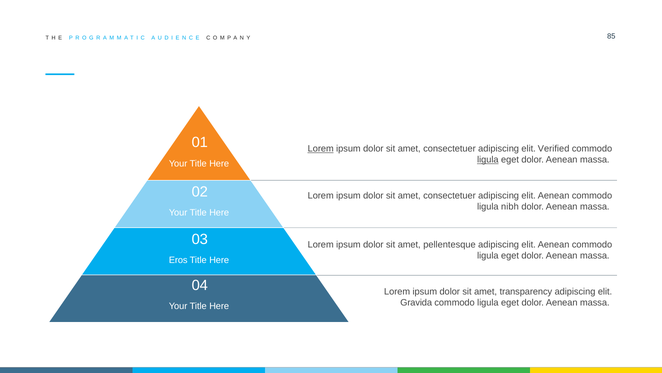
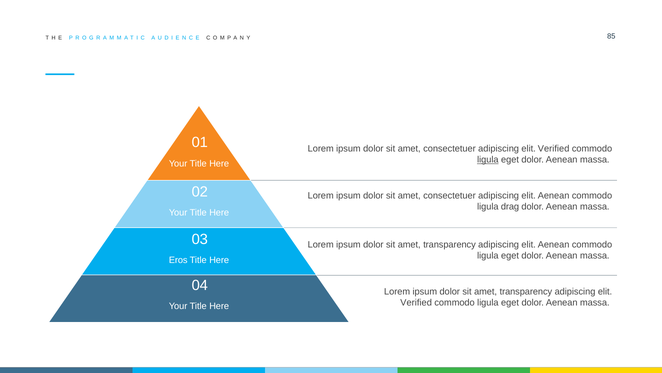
Lorem at (321, 149) underline: present -> none
nibh: nibh -> drag
pellentesque at (449, 244): pellentesque -> transparency
Gravida at (416, 302): Gravida -> Verified
